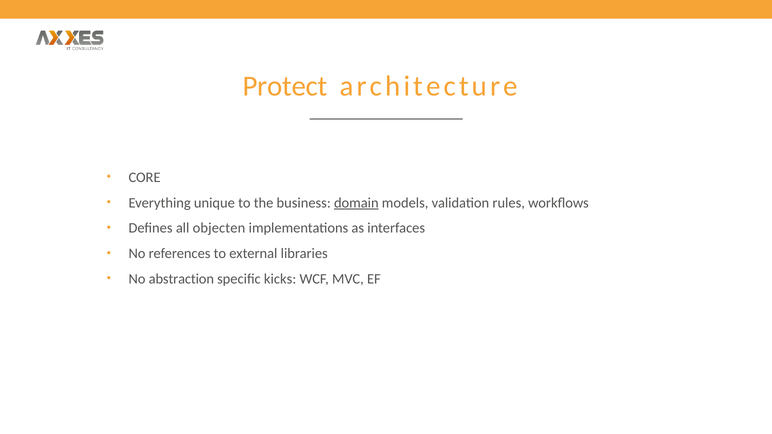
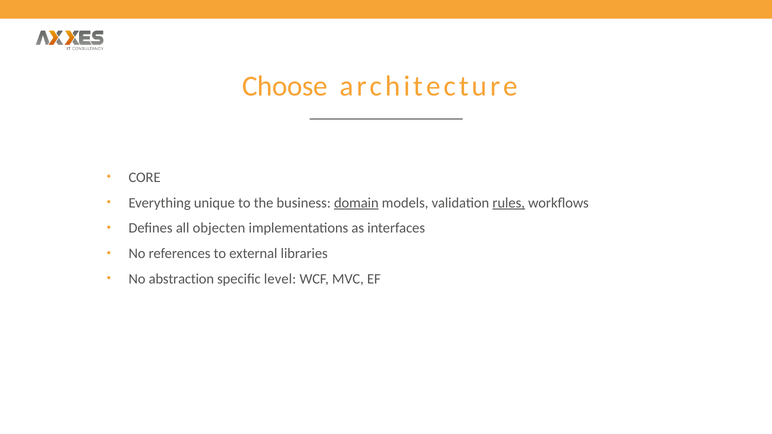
Protect: Protect -> Choose
rules underline: none -> present
kicks: kicks -> level
